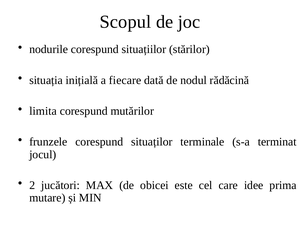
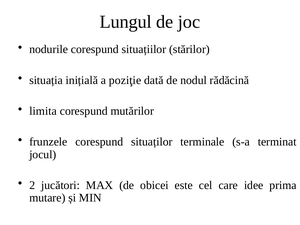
Scopul: Scopul -> Lungul
fiecare: fiecare -> poziţie
